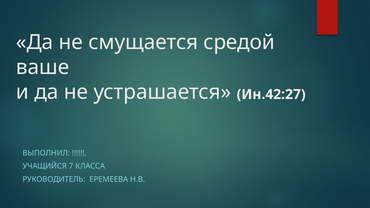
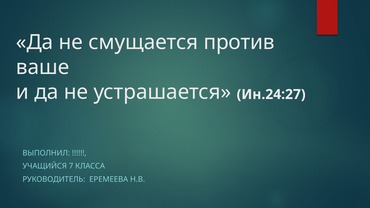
средой: средой -> против
Ин.42:27: Ин.42:27 -> Ин.24:27
